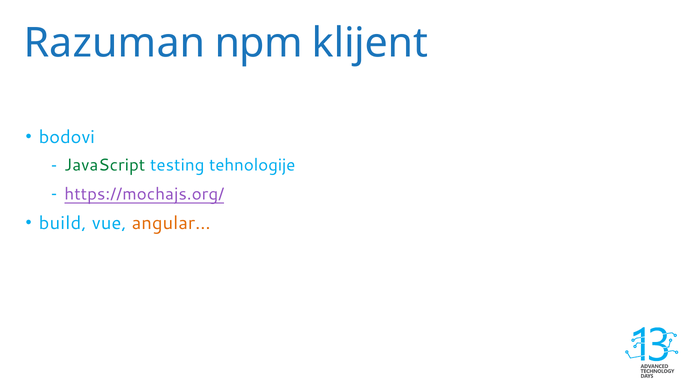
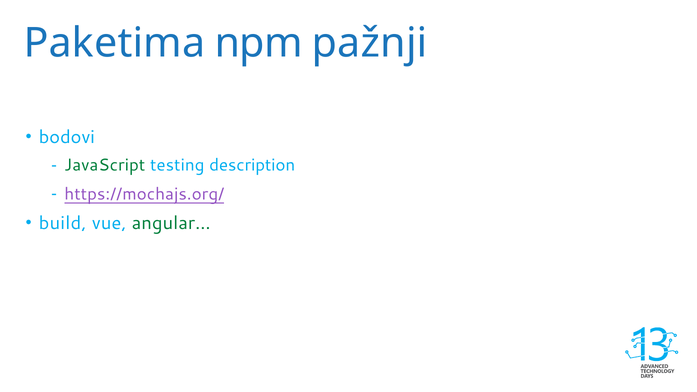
Razuman: Razuman -> Paketima
klijent: klijent -> pažnji
tehnologije: tehnologije -> description
angular colour: orange -> green
